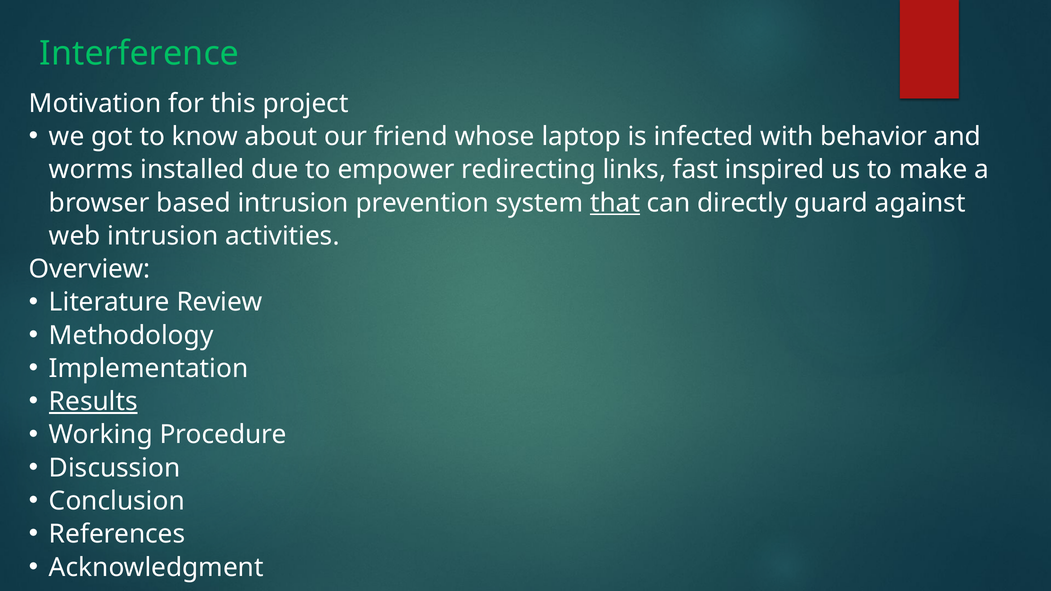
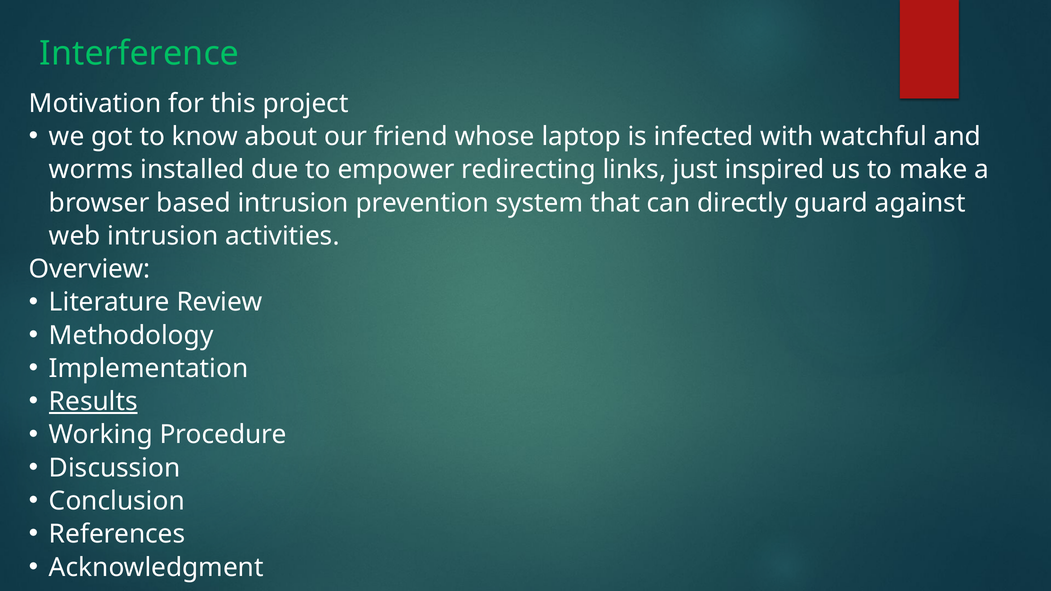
behavior: behavior -> watchful
fast: fast -> just
that underline: present -> none
